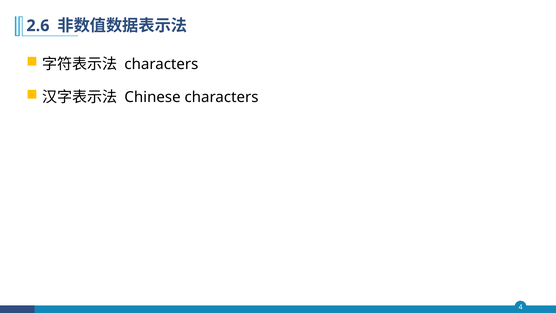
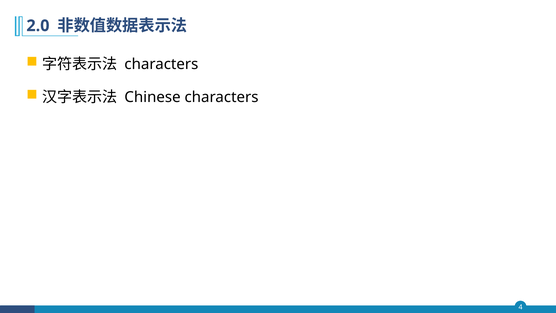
2.6: 2.6 -> 2.0
